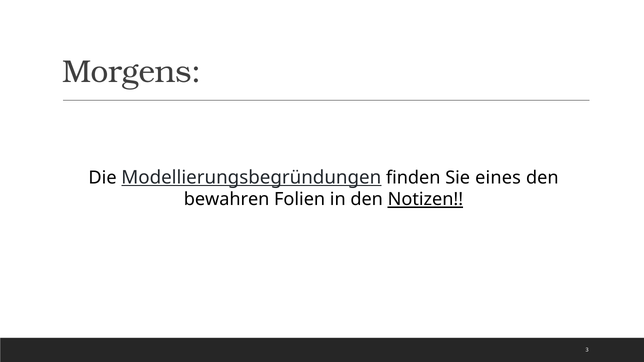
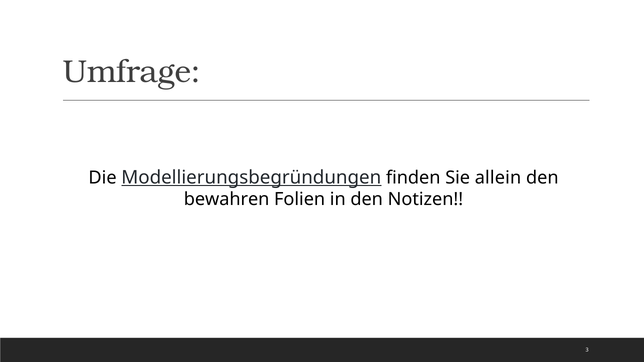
Morgens: Morgens -> Umfrage
eines: eines -> allein
Notizen underline: present -> none
